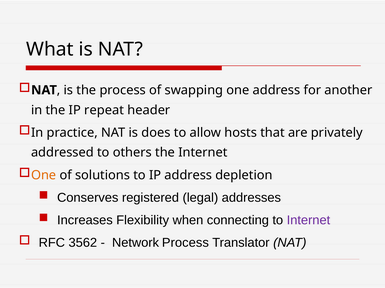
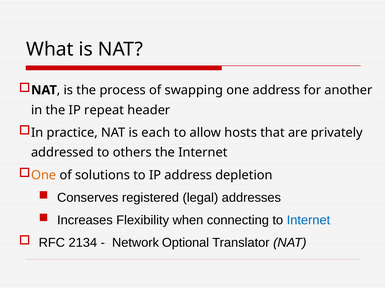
does: does -> each
Internet at (308, 221) colour: purple -> blue
3562: 3562 -> 2134
Network Process: Process -> Optional
